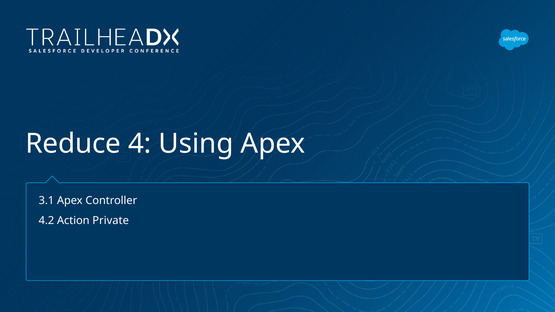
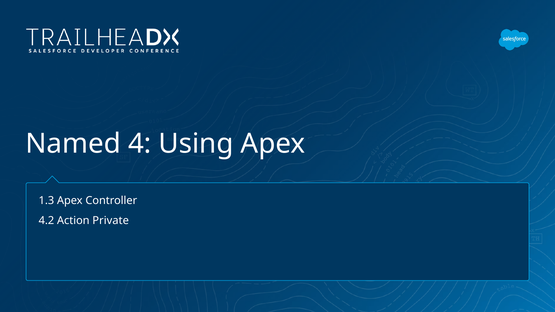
Reduce: Reduce -> Named
3.1: 3.1 -> 1.3
